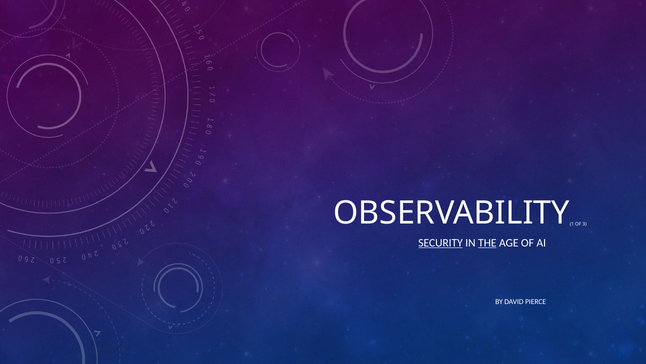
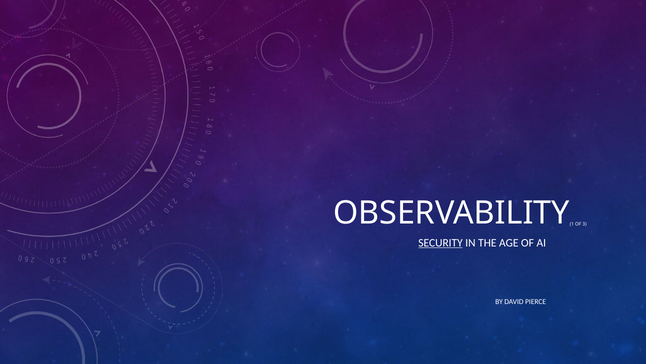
THE underline: present -> none
